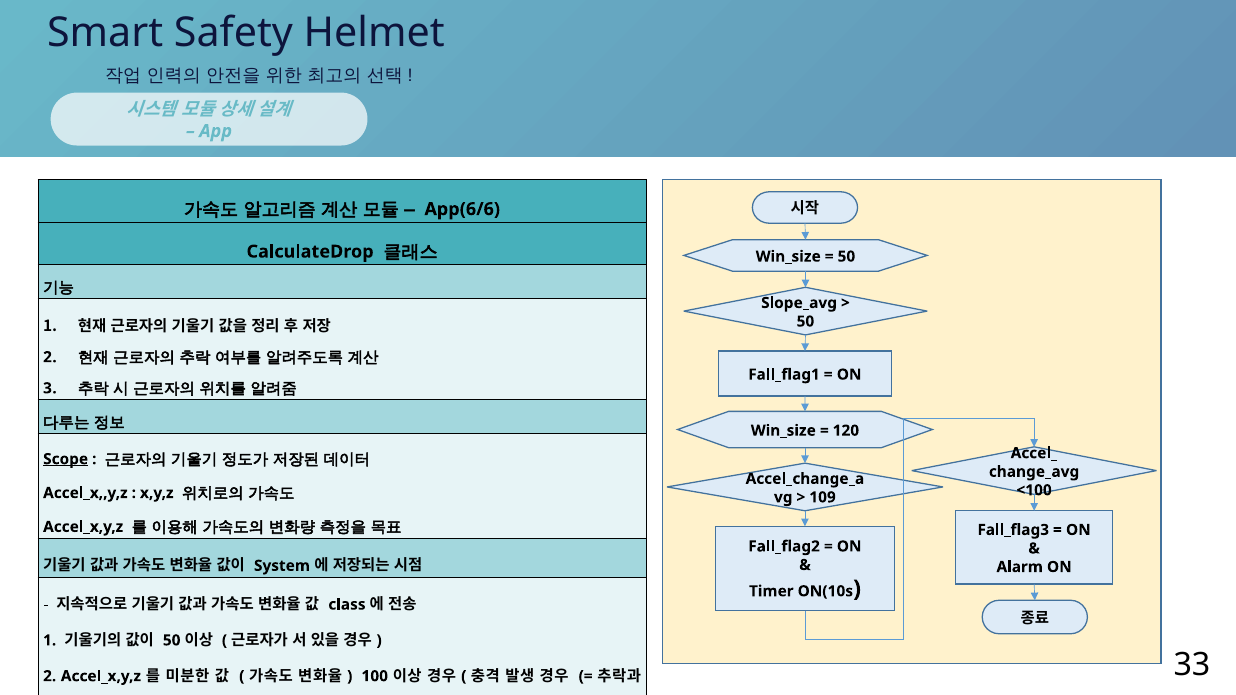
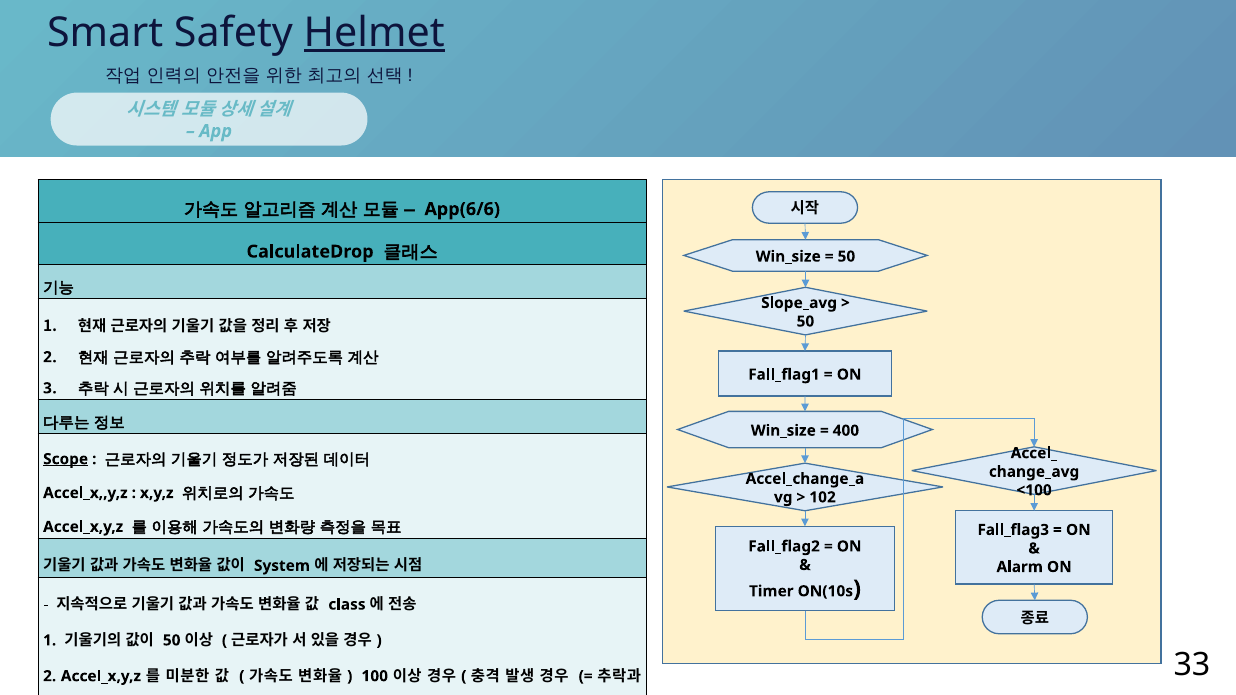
Helmet underline: none -> present
120: 120 -> 400
109: 109 -> 102
